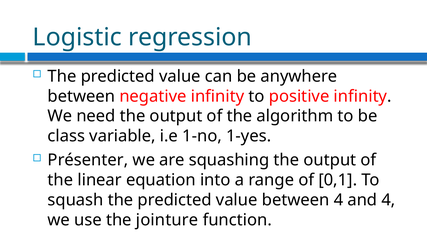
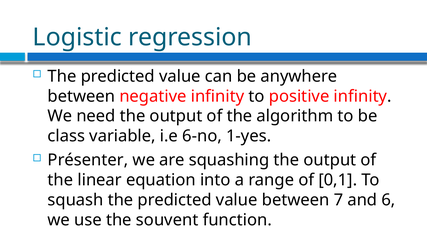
1-no: 1-no -> 6-no
between 4: 4 -> 7
and 4: 4 -> 6
jointure: jointure -> souvent
